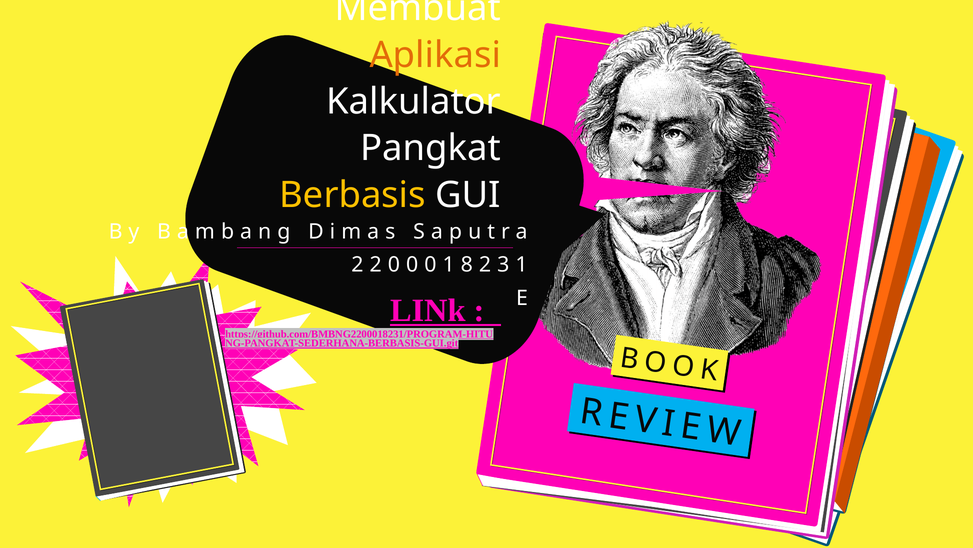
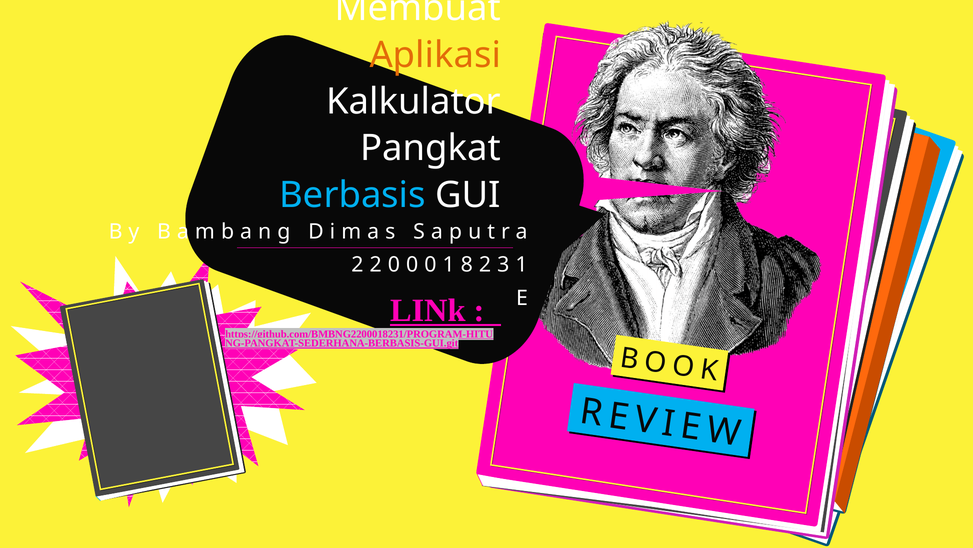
Berbasis colour: yellow -> light blue
